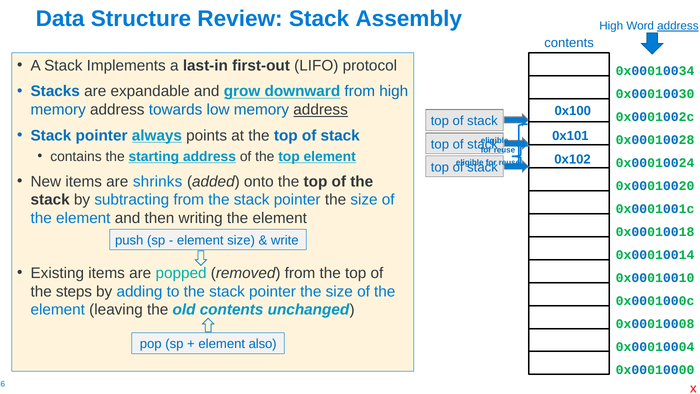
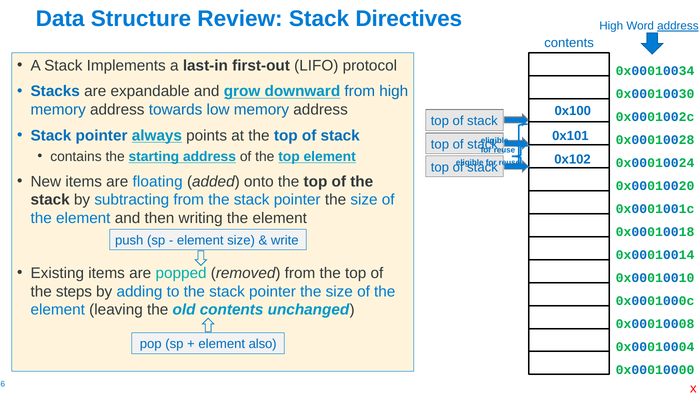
Assembly: Assembly -> Directives
address at (321, 110) underline: present -> none
shrinks: shrinks -> floating
